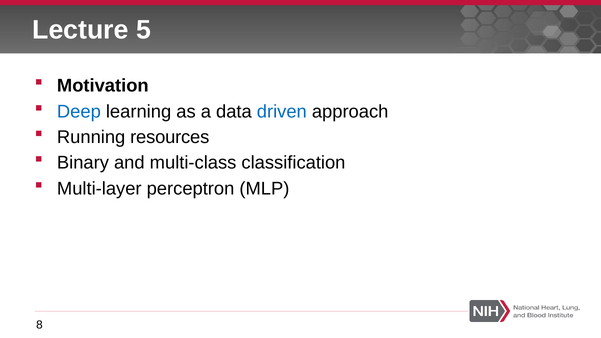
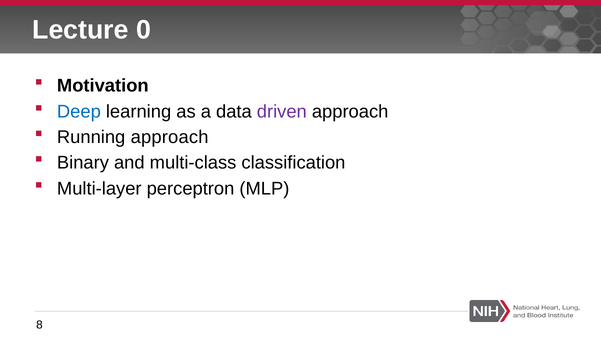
5: 5 -> 0
driven colour: blue -> purple
Running resources: resources -> approach
